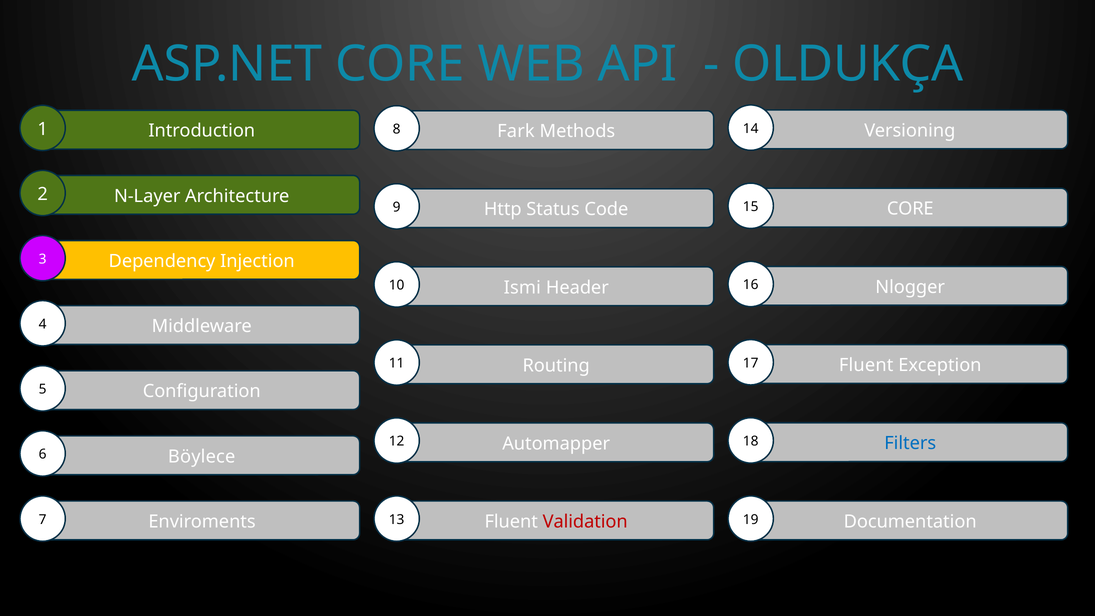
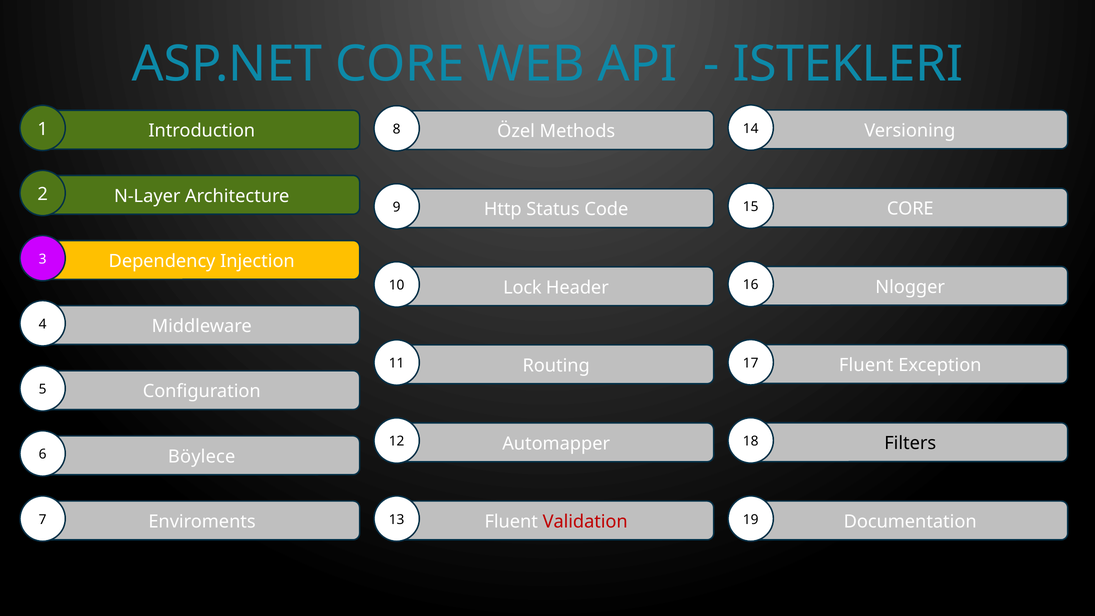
OLDUKÇA: OLDUKÇA -> ISTEKLERI
Fark: Fark -> Özel
Ismi: Ismi -> Lock
Filters colour: blue -> black
